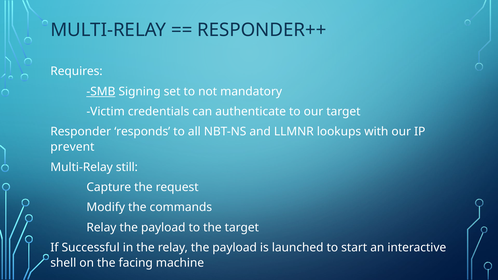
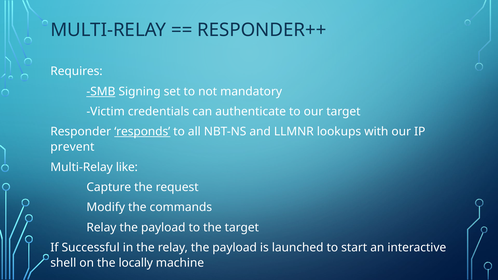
responds underline: none -> present
still: still -> like
facing: facing -> locally
